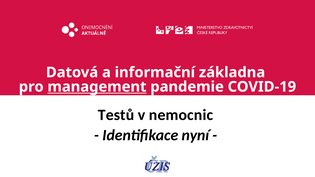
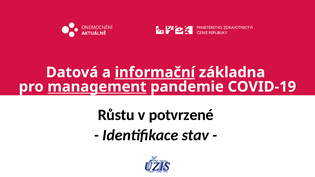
informační underline: none -> present
Testů: Testů -> Růstu
nemocnic: nemocnic -> potvrzené
nyní: nyní -> stav
